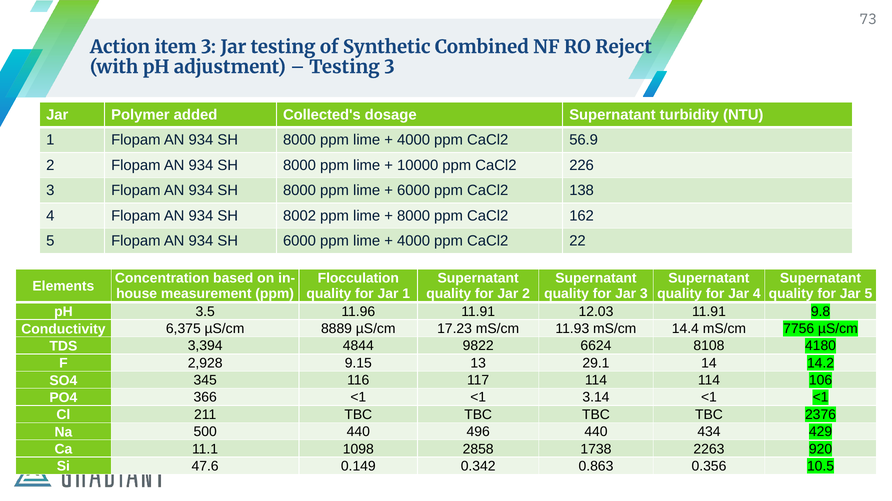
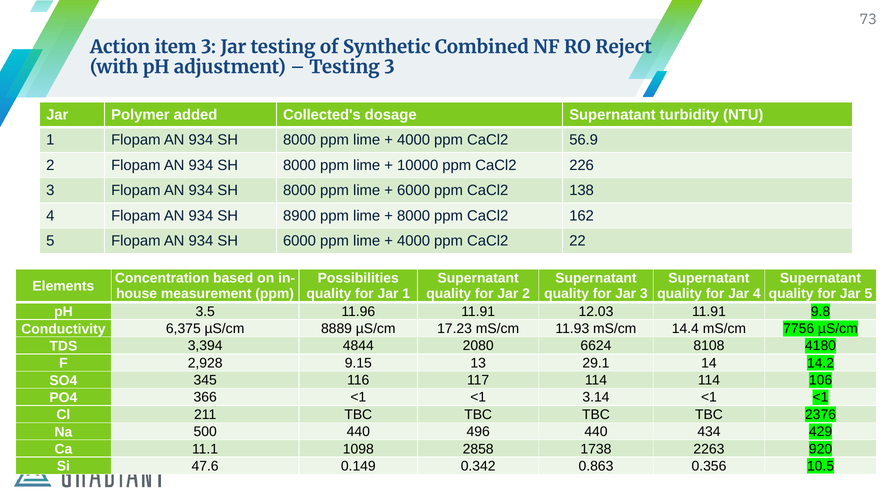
8002: 8002 -> 8900
Flocculation: Flocculation -> Possibilities
9822: 9822 -> 2080
